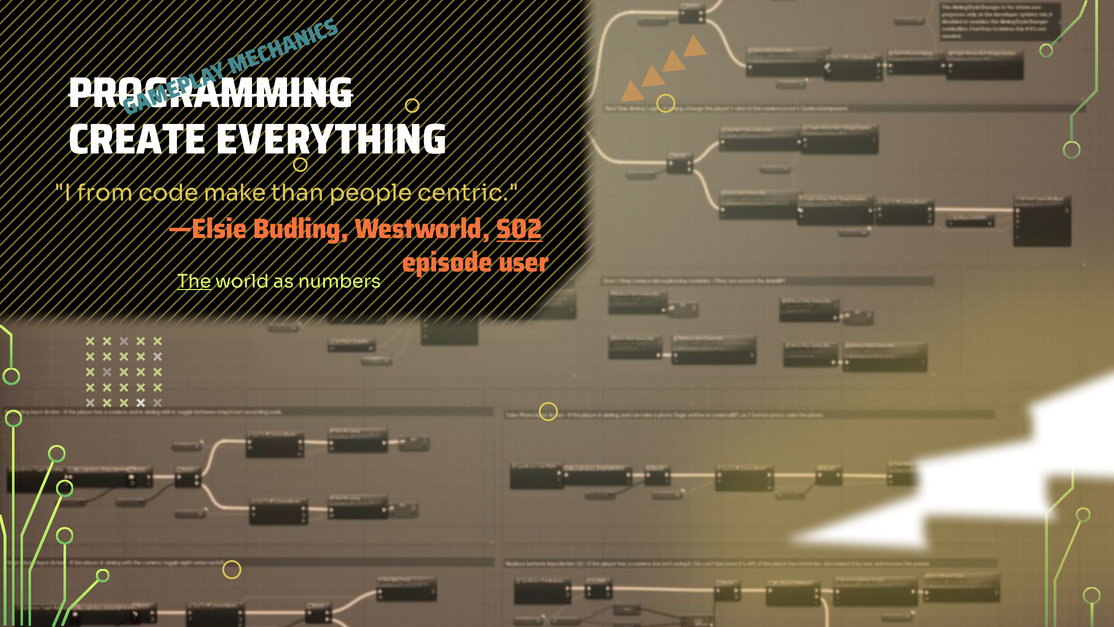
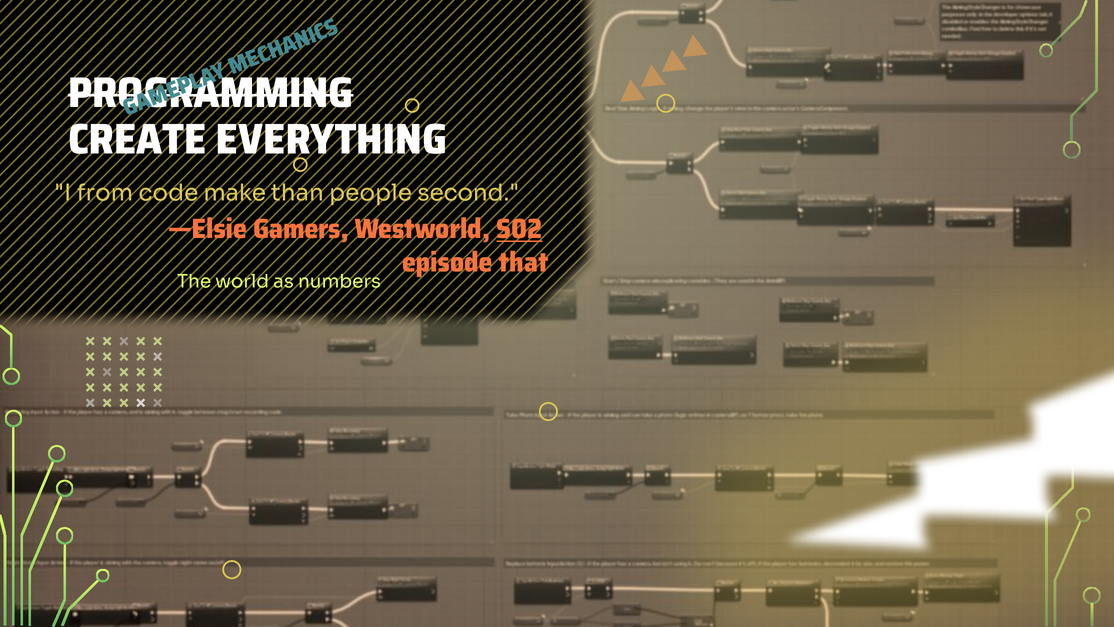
centric: centric -> second
Budling: Budling -> Gamers
user: user -> that
The underline: present -> none
